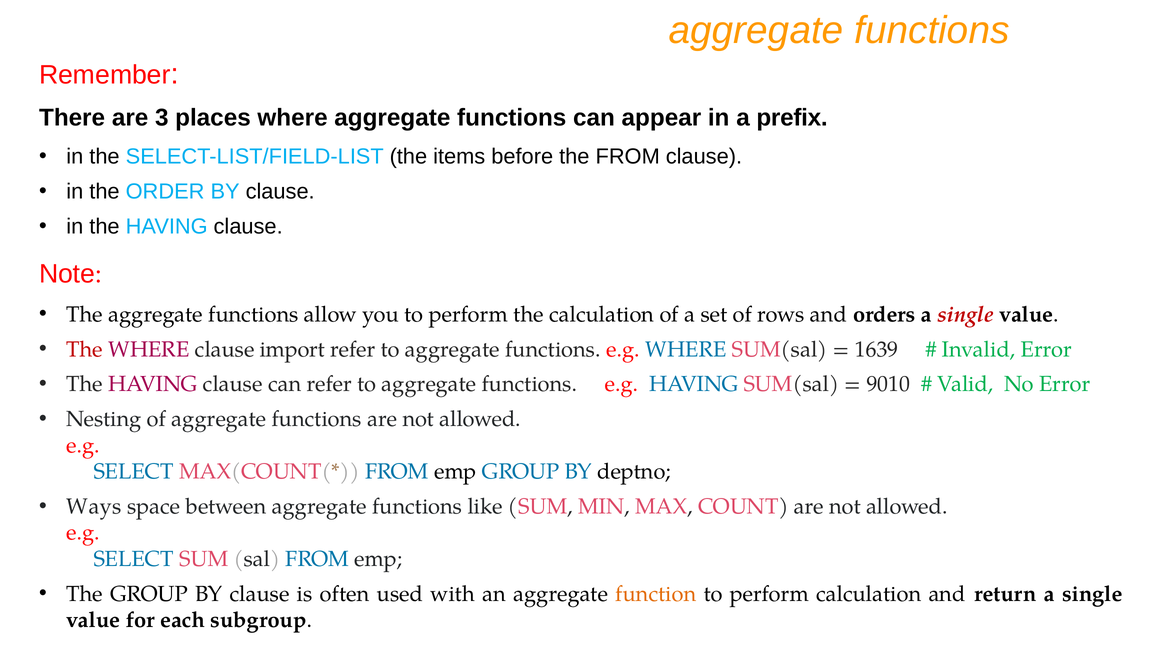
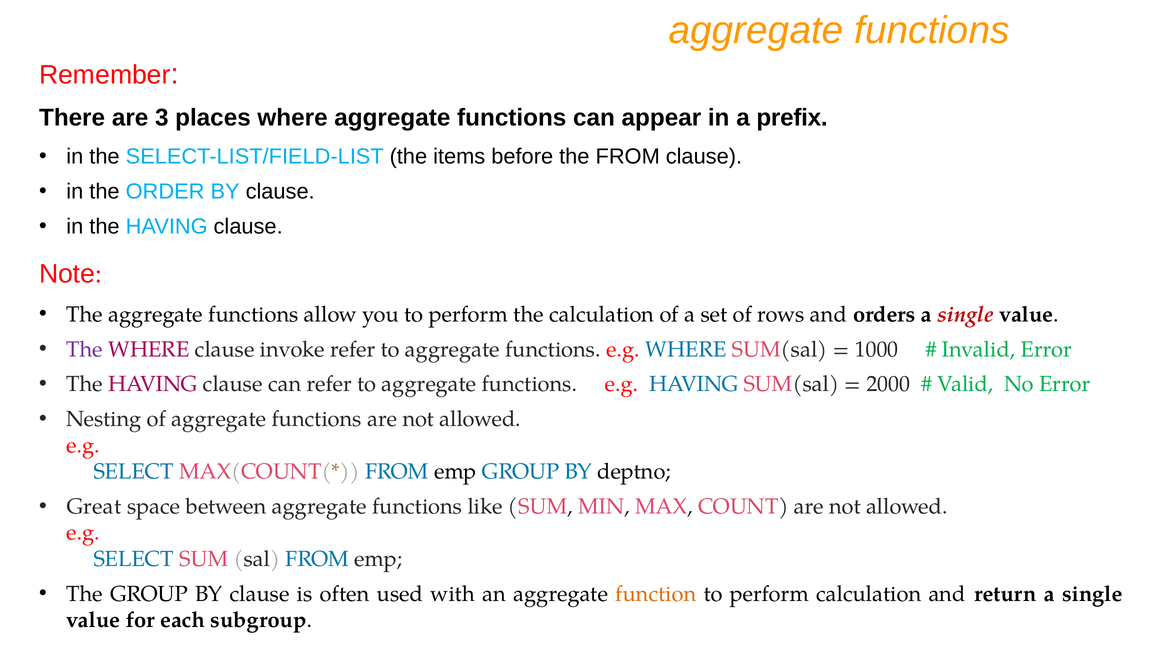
The at (85, 349) colour: red -> purple
import: import -> invoke
1639: 1639 -> 1000
9010: 9010 -> 2000
Ways: Ways -> Great
